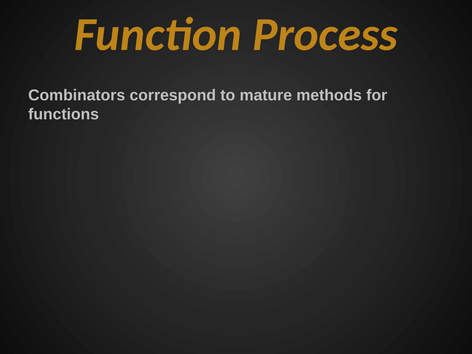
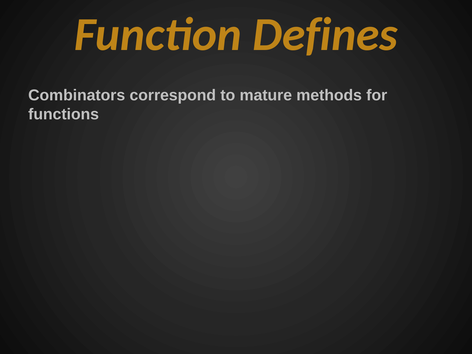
Process: Process -> Defines
